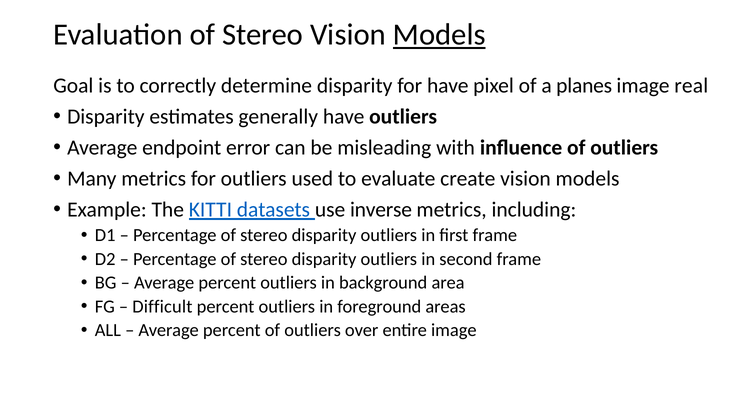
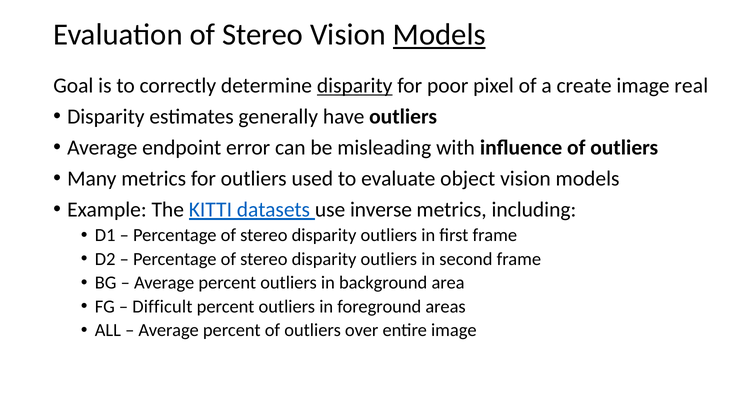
disparity at (355, 86) underline: none -> present
for have: have -> poor
planes: planes -> create
create: create -> object
